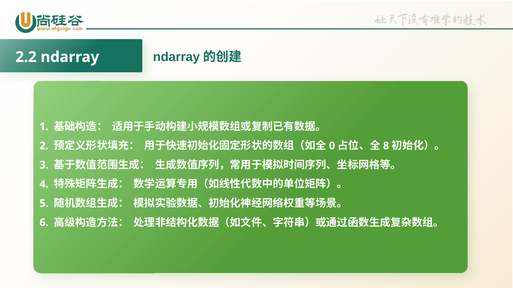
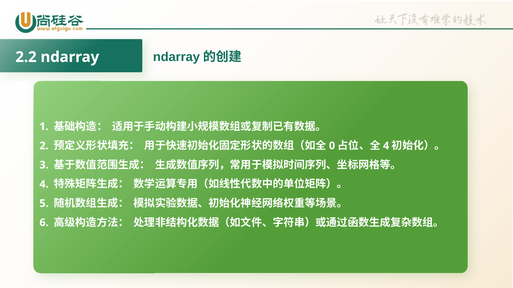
8 at (386, 146): 8 -> 4
